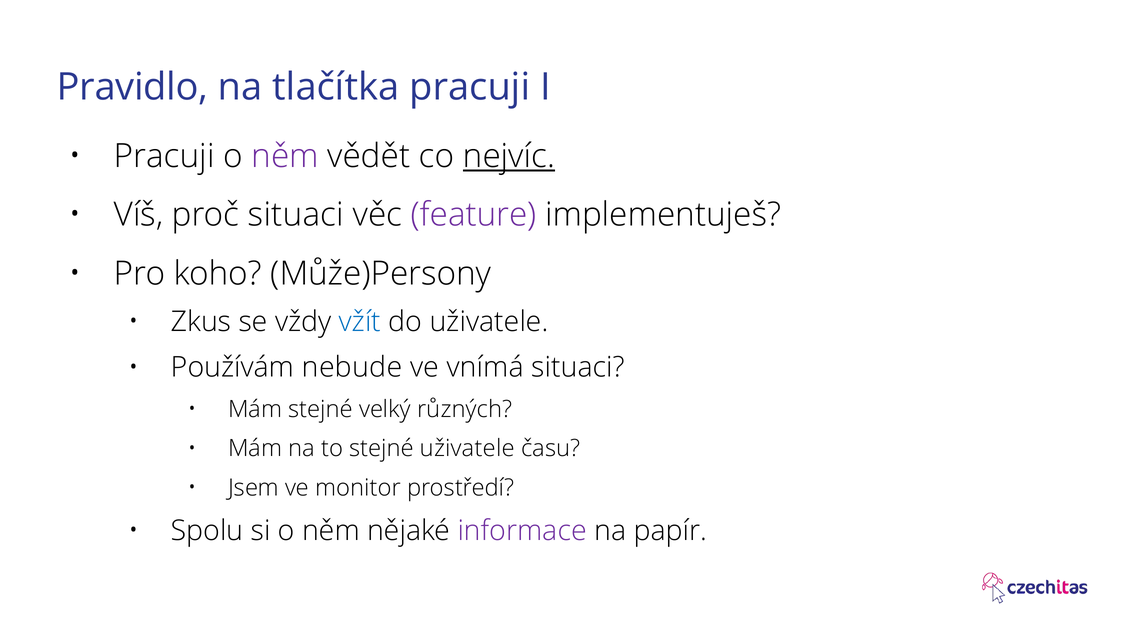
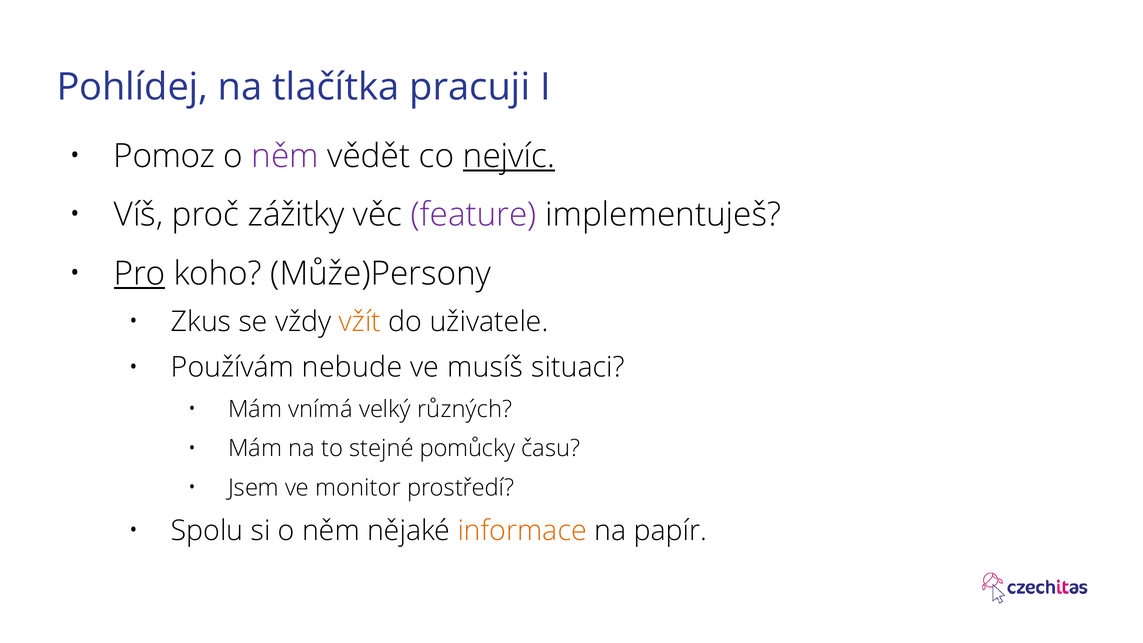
Pravidlo: Pravidlo -> Pohlídej
Pracuji at (164, 156): Pracuji -> Pomoz
proč situaci: situaci -> zážitky
Pro underline: none -> present
vžít colour: blue -> orange
vnímá: vnímá -> musíš
Mám stejné: stejné -> vnímá
stejné uživatele: uživatele -> pomůcky
informace colour: purple -> orange
